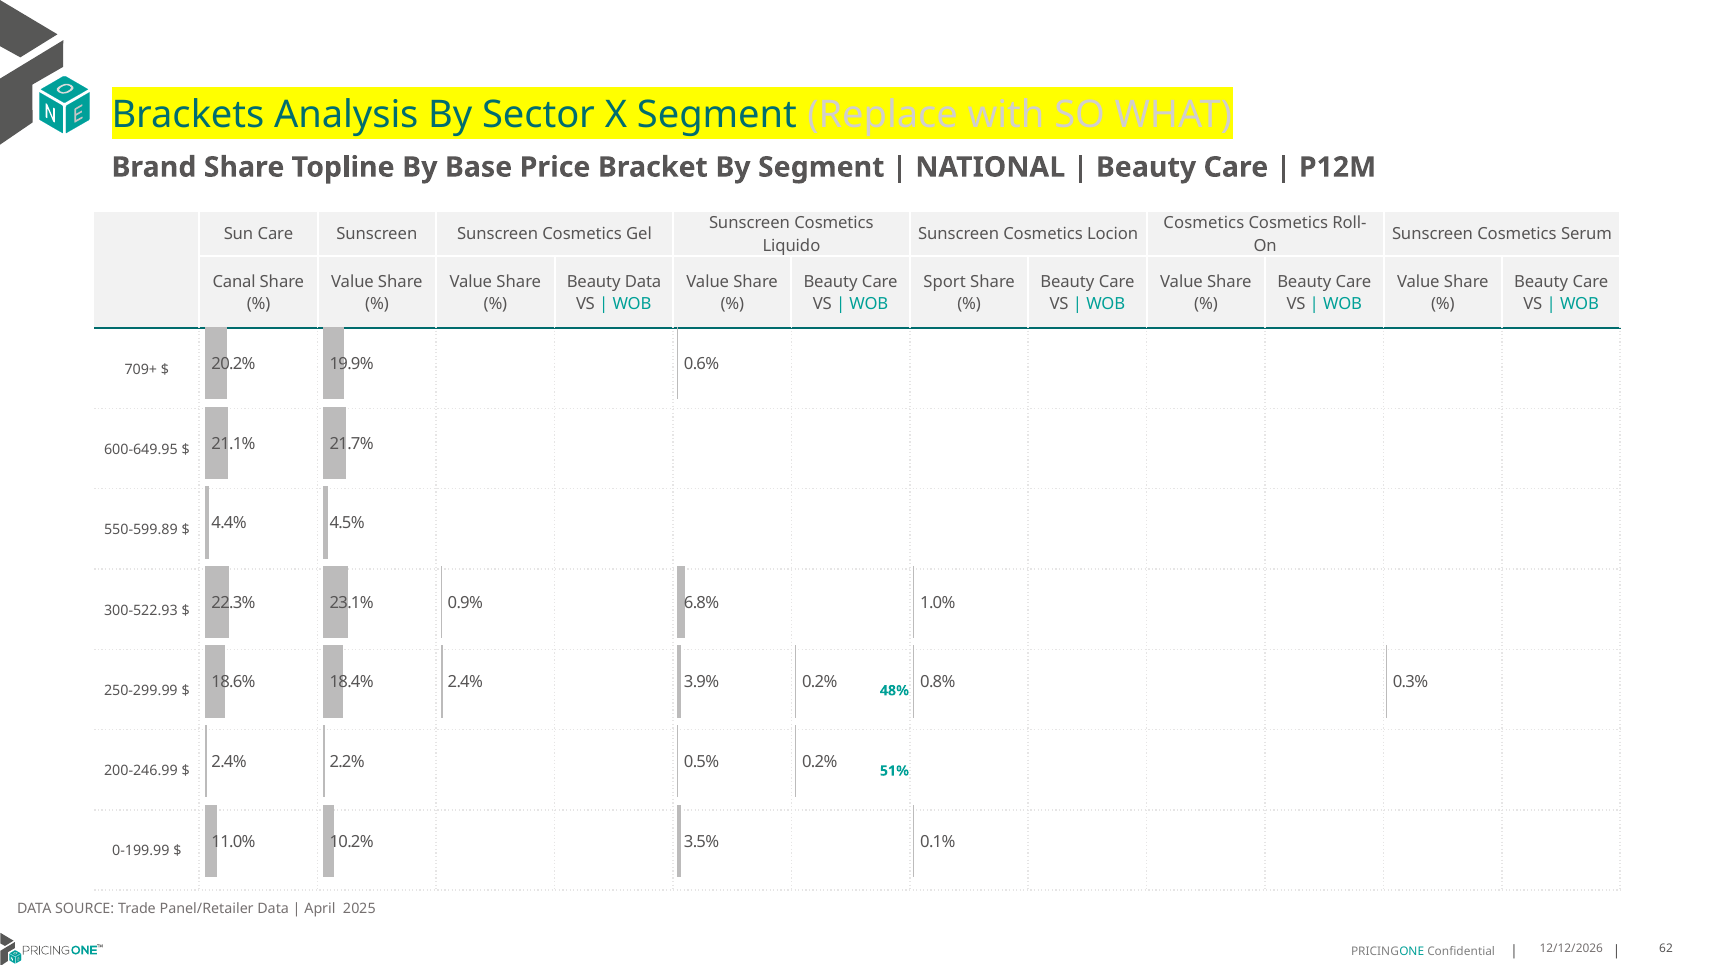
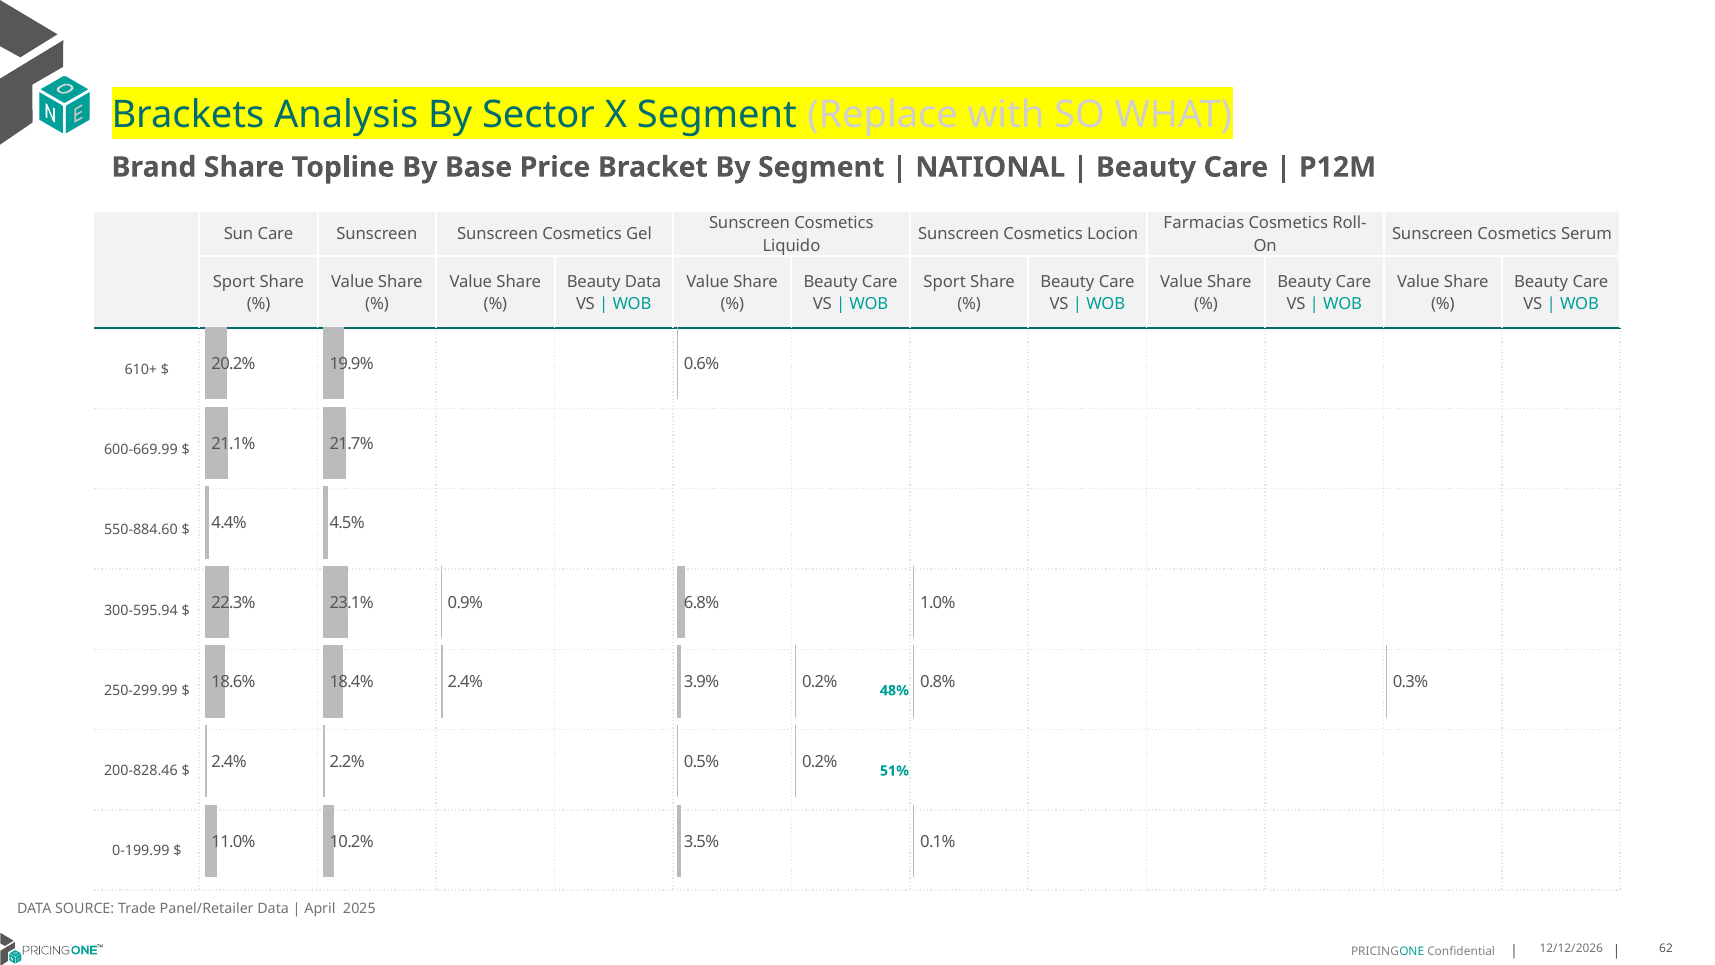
Cosmetics at (1204, 223): Cosmetics -> Farmacias
Canal at (234, 282): Canal -> Sport
709+: 709+ -> 610+
600-649.95: 600-649.95 -> 600-669.99
550-599.89: 550-599.89 -> 550-884.60
300-522.93: 300-522.93 -> 300-595.94
200-246.99: 200-246.99 -> 200-828.46
